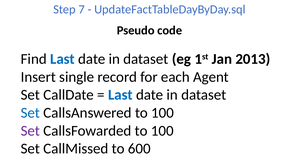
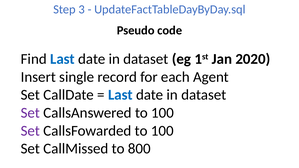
7: 7 -> 3
2013: 2013 -> 2020
Set at (30, 113) colour: blue -> purple
600: 600 -> 800
